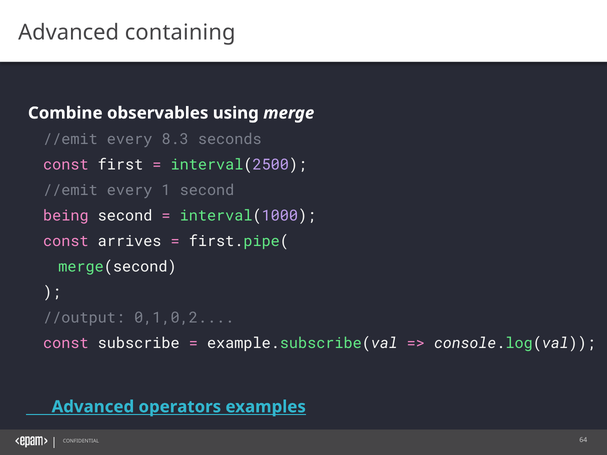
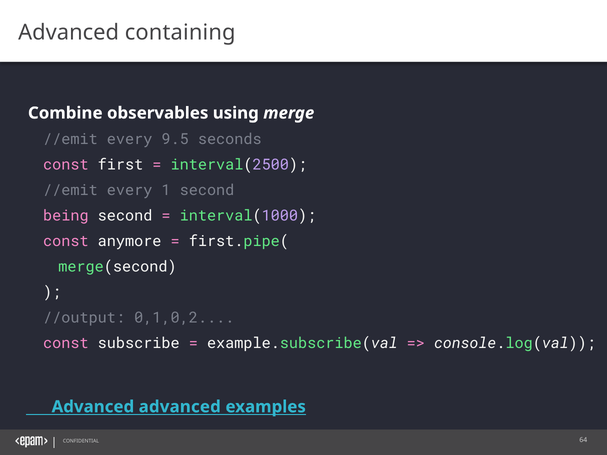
8.3: 8.3 -> 9.5
arrives: arrives -> anymore
Advanced operators: operators -> advanced
